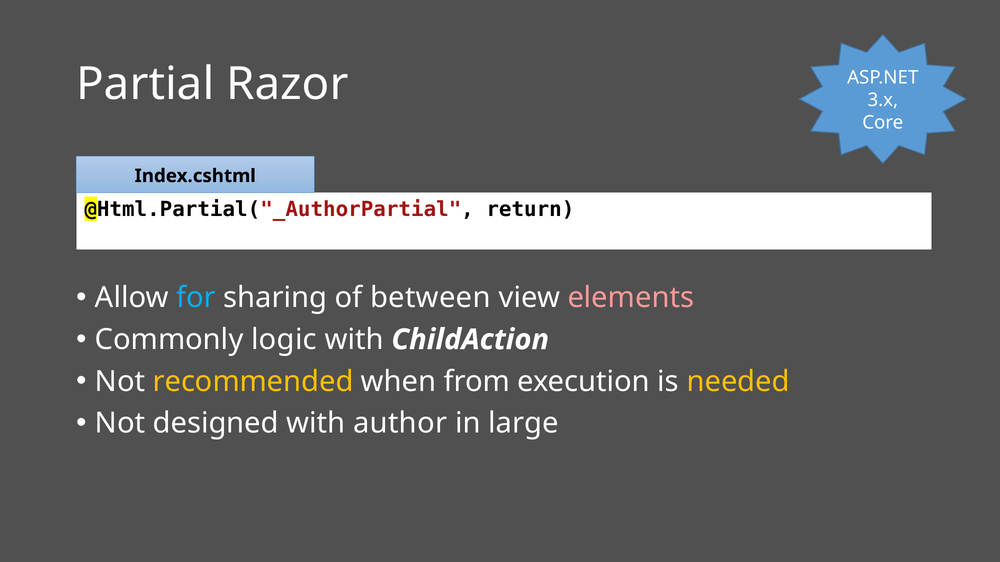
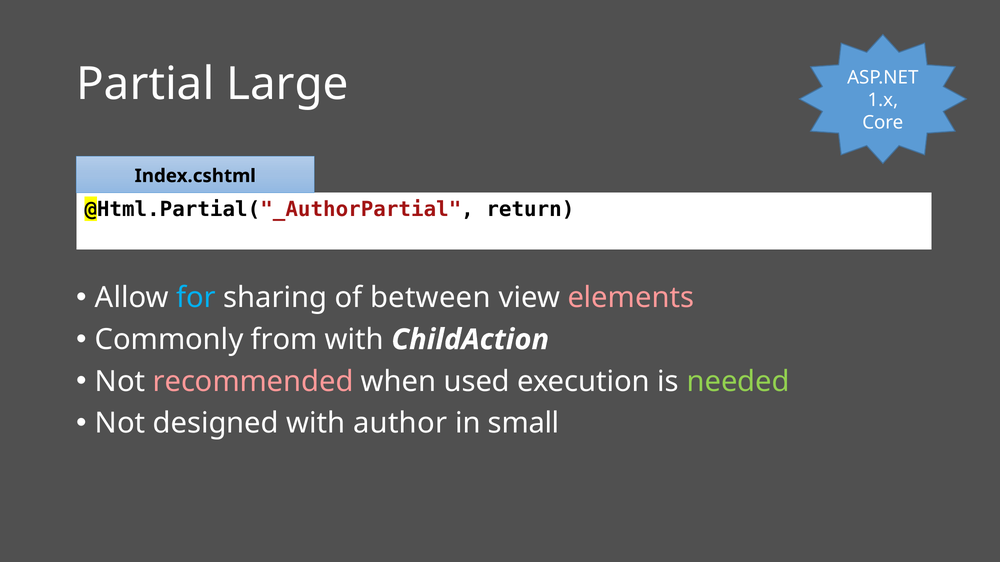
Razor: Razor -> Large
3.x: 3.x -> 1.x
logic: logic -> from
recommended colour: yellow -> pink
from: from -> used
needed colour: yellow -> light green
large: large -> small
